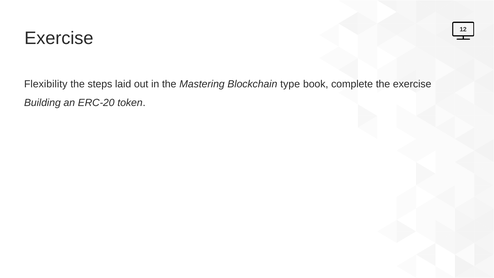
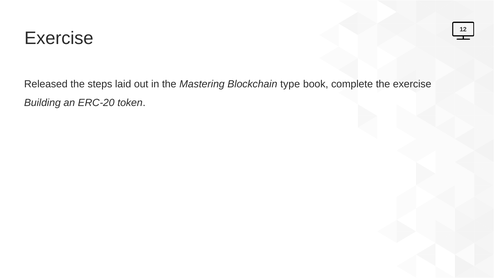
Flexibility: Flexibility -> Released
